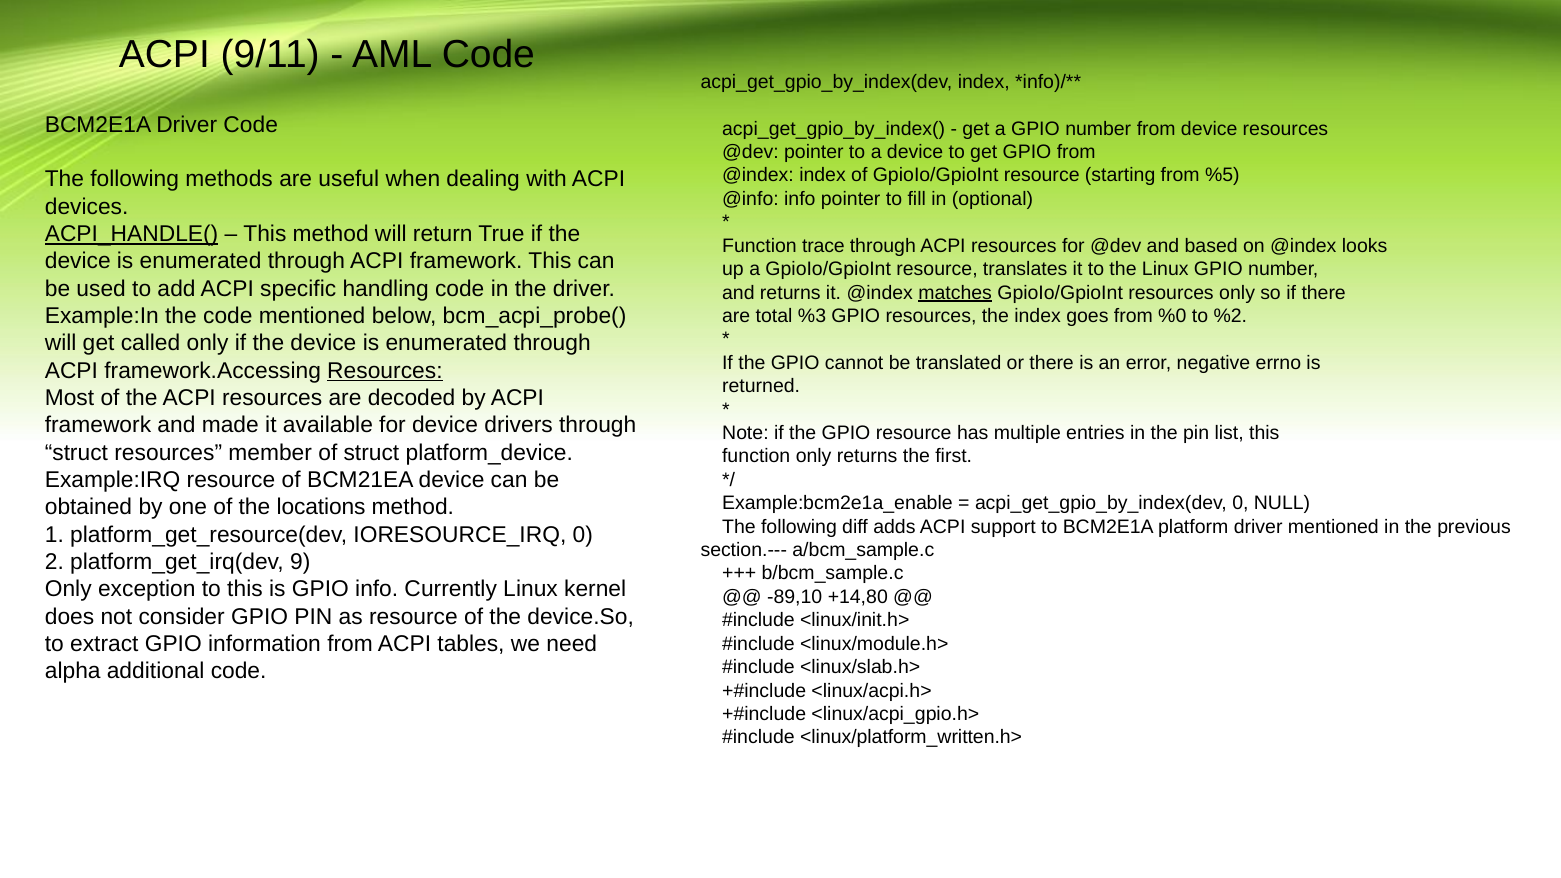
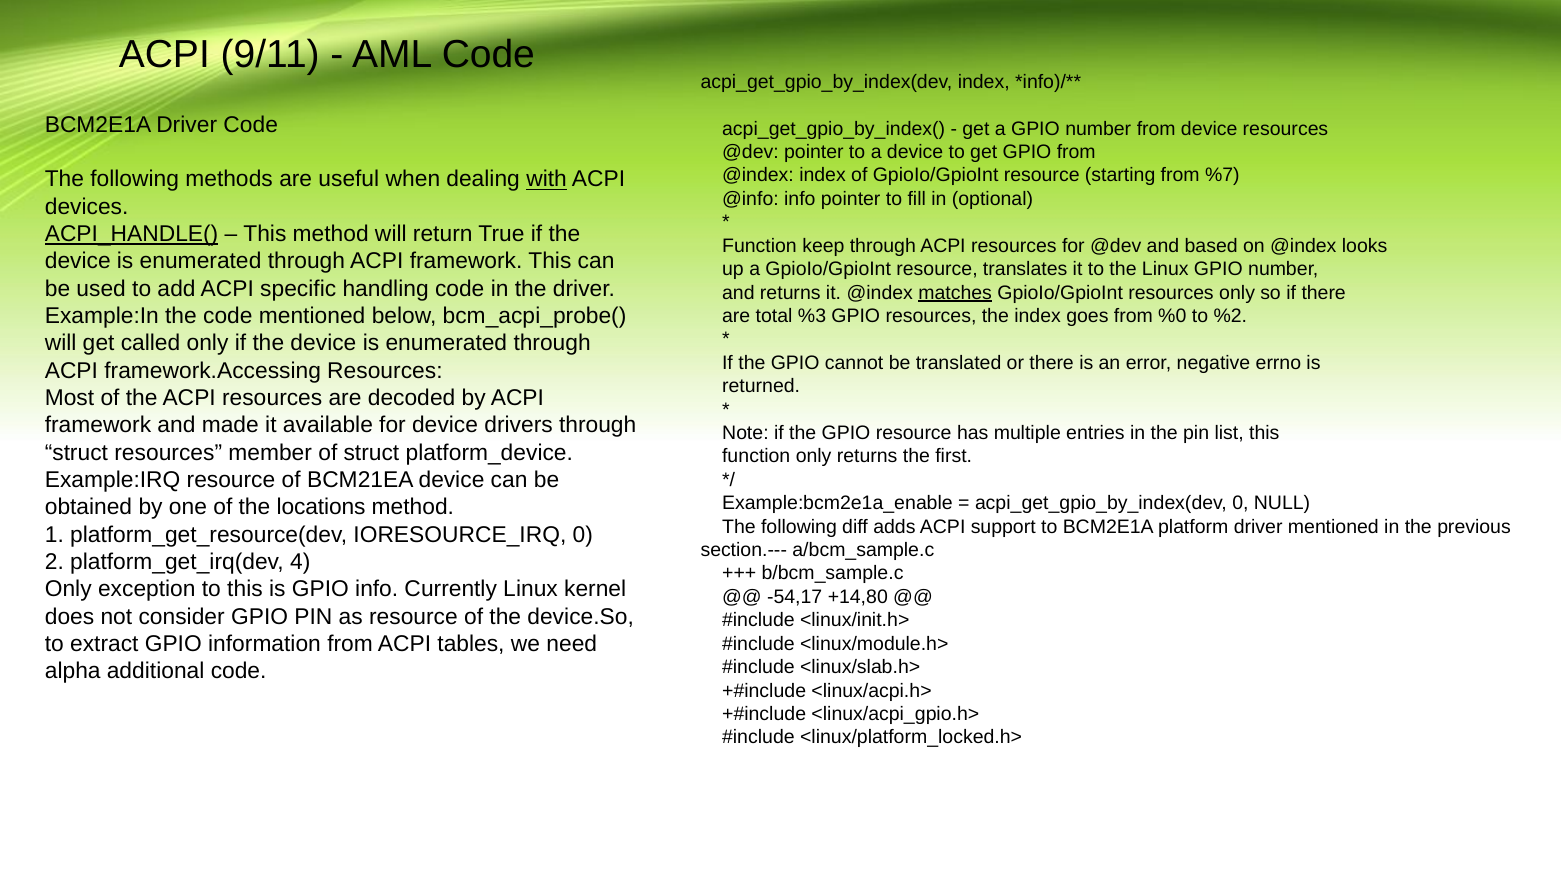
%5: %5 -> %7
with underline: none -> present
trace: trace -> keep
Resources at (385, 371) underline: present -> none
9: 9 -> 4
-89,10: -89,10 -> -54,17
<linux/platform_written.h>: <linux/platform_written.h> -> <linux/platform_locked.h>
